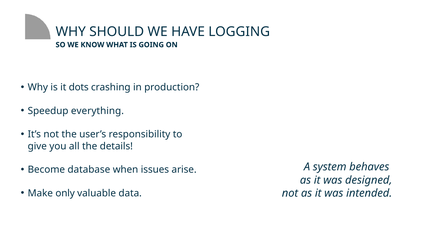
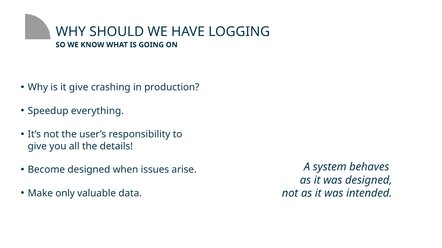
it dots: dots -> give
Become database: database -> designed
